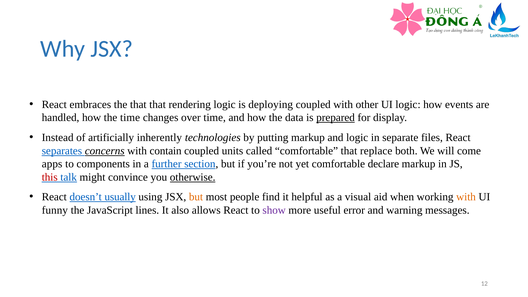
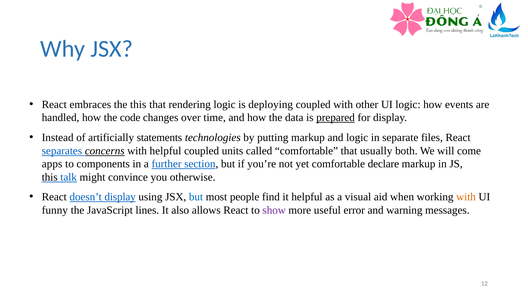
the that: that -> this
the time: time -> code
inherently: inherently -> statements
with contain: contain -> helpful
replace: replace -> usually
this at (50, 177) colour: red -> black
otherwise underline: present -> none
doesn’t usually: usually -> display
but at (196, 197) colour: orange -> blue
